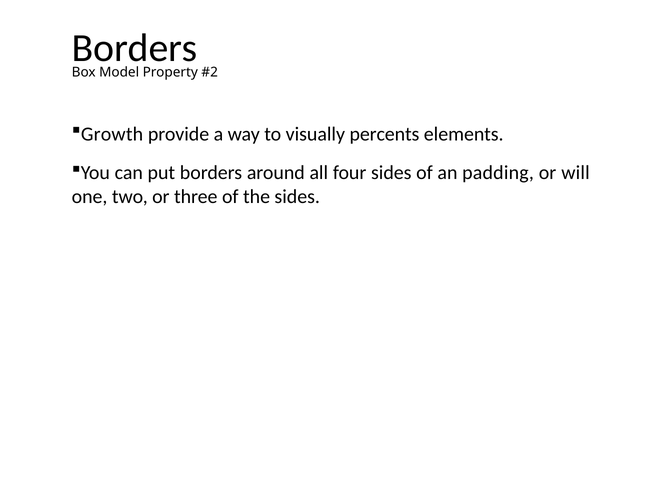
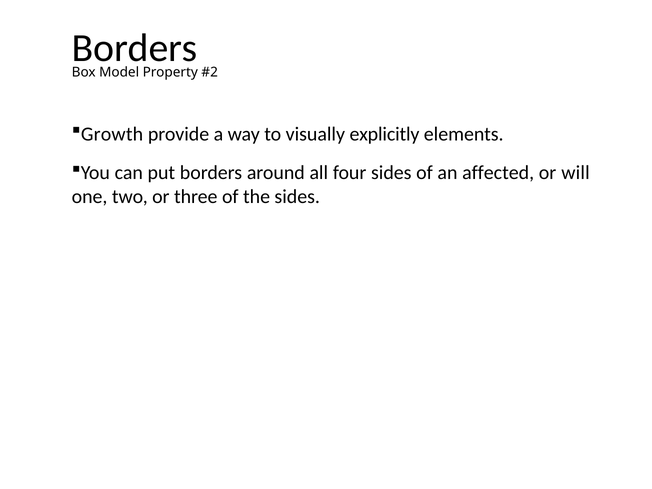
percents: percents -> explicitly
padding: padding -> affected
